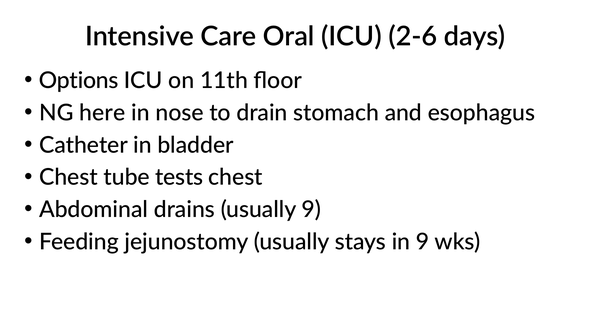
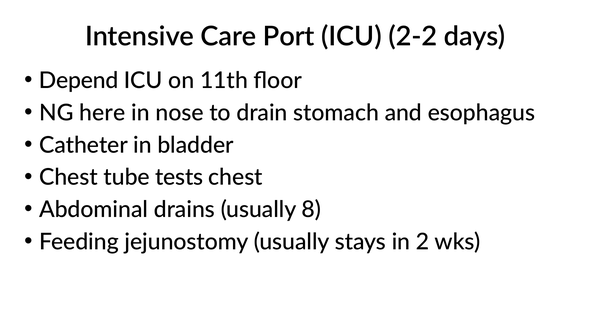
Oral: Oral -> Port
2-6: 2-6 -> 2-2
Options: Options -> Depend
usually 9: 9 -> 8
in 9: 9 -> 2
